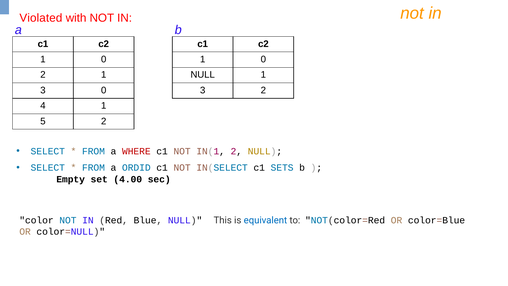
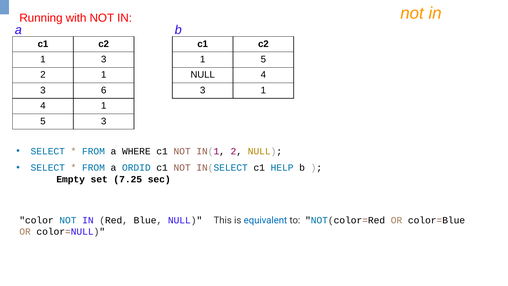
Violated: Violated -> Running
0 at (104, 59): 0 -> 3
0 at (263, 59): 0 -> 5
NULL 1: 1 -> 4
3 0: 0 -> 6
3 2: 2 -> 1
5 2: 2 -> 3
WHERE colour: red -> black
SETS: SETS -> HELP
4.00: 4.00 -> 7.25
